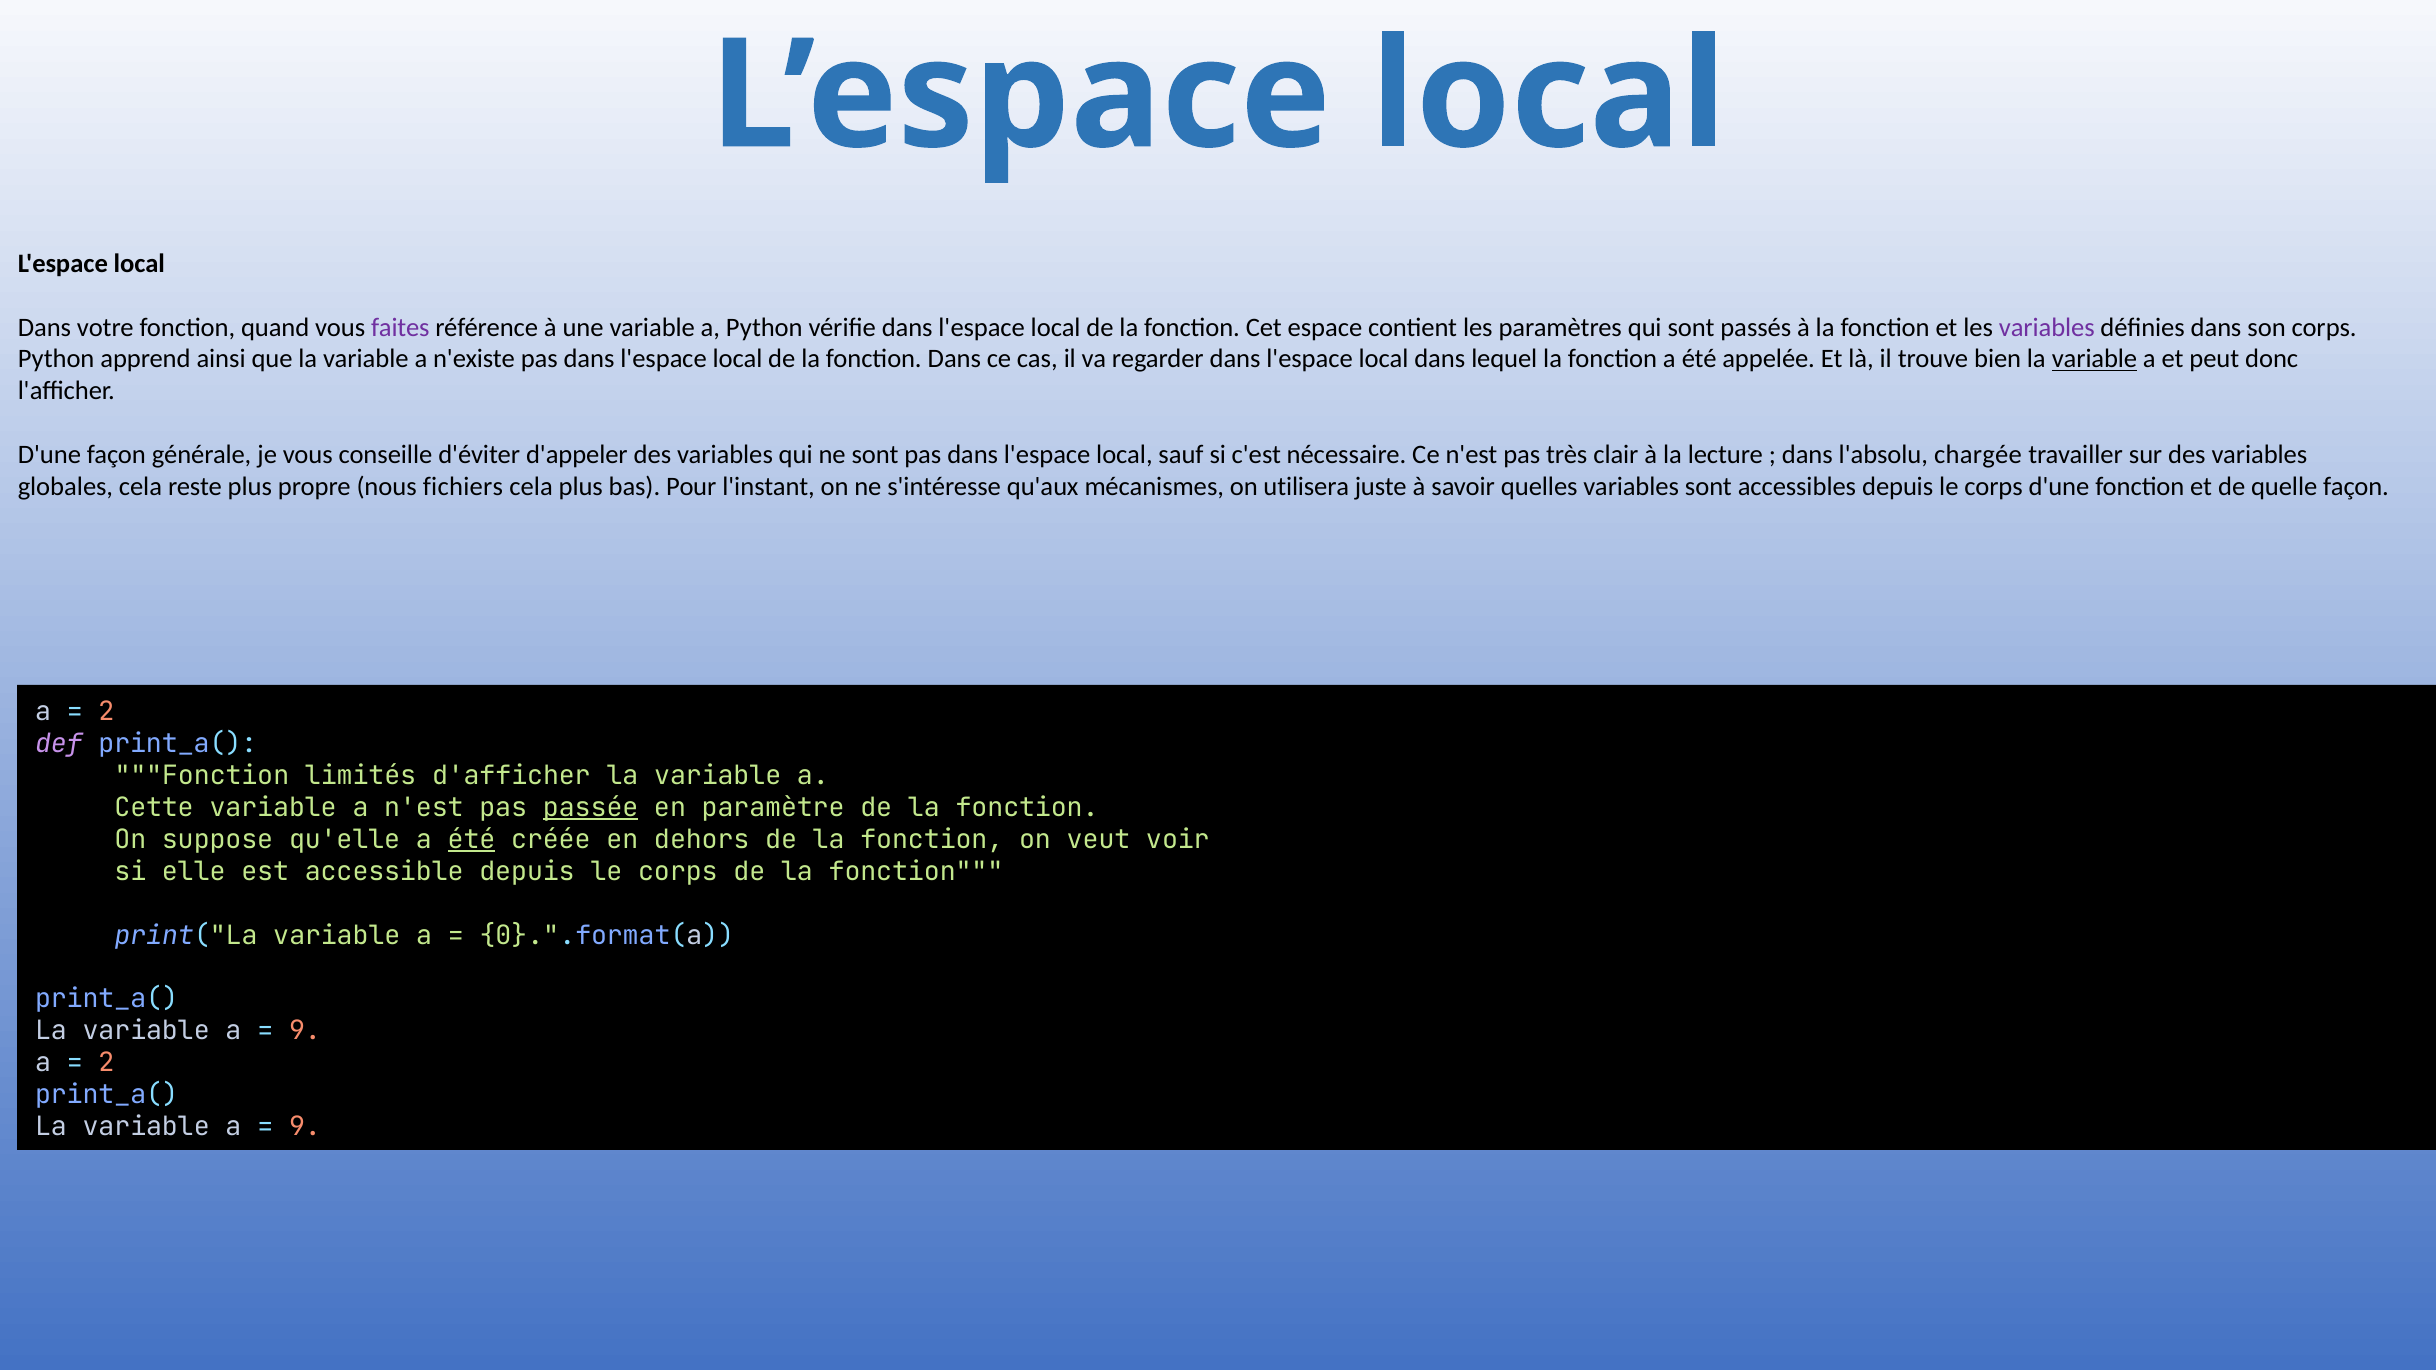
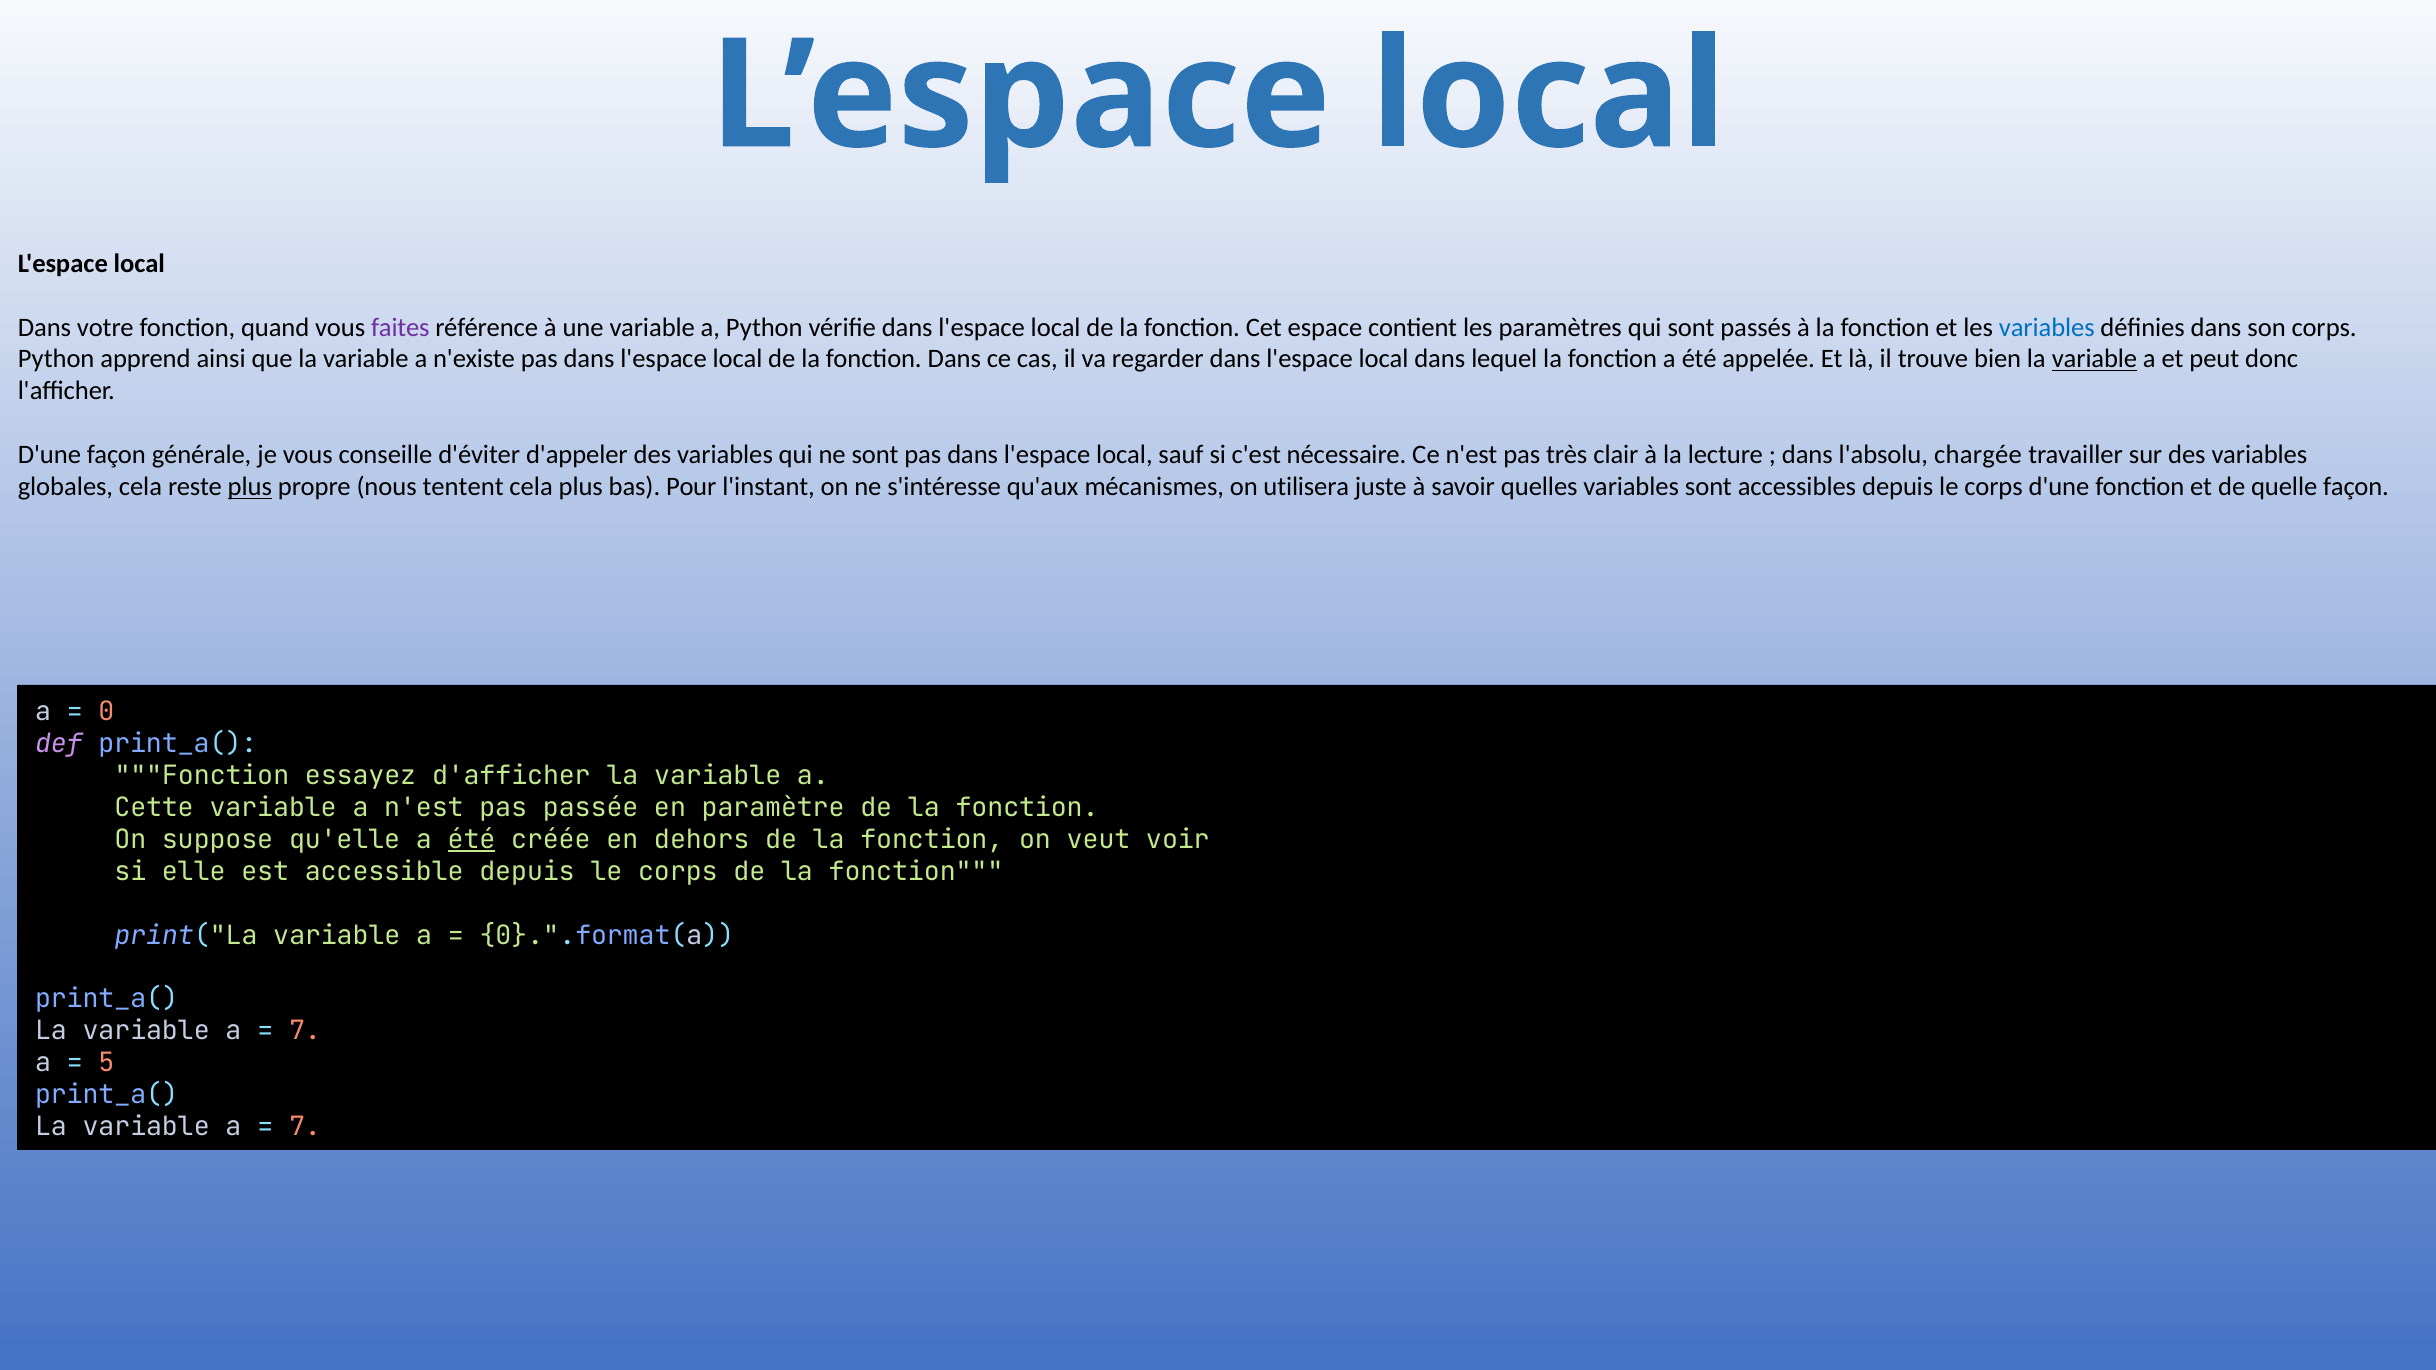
variables at (2047, 327) colour: purple -> blue
plus at (250, 487) underline: none -> present
fichiers: fichiers -> tentent
2 at (106, 712): 2 -> 0
limités: limités -> essayez
passée underline: present -> none
9 at (305, 1031): 9 -> 7
2 at (106, 1063): 2 -> 5
9 at (305, 1127): 9 -> 7
